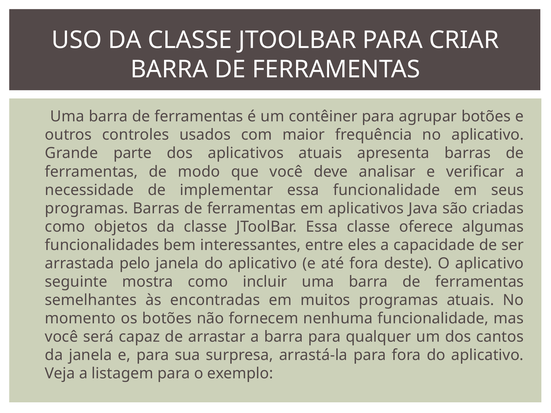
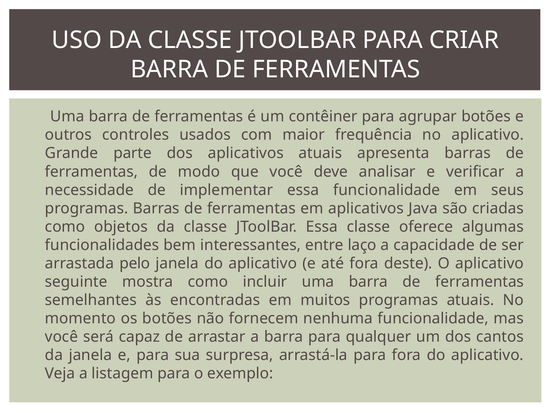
eles: eles -> laço
